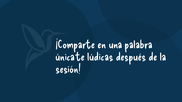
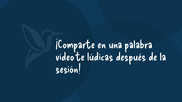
única: única -> vídeo
